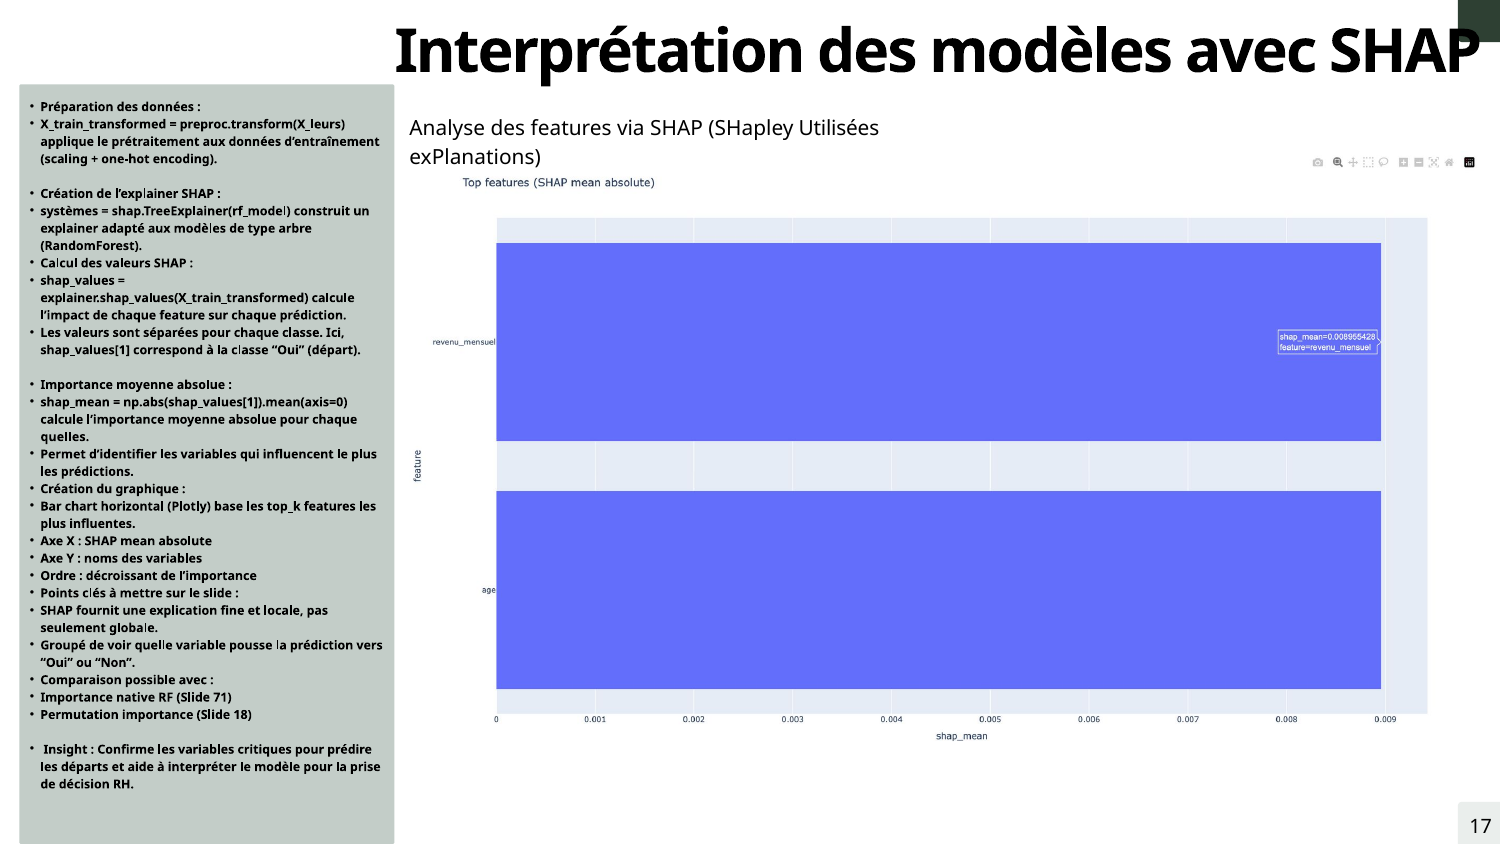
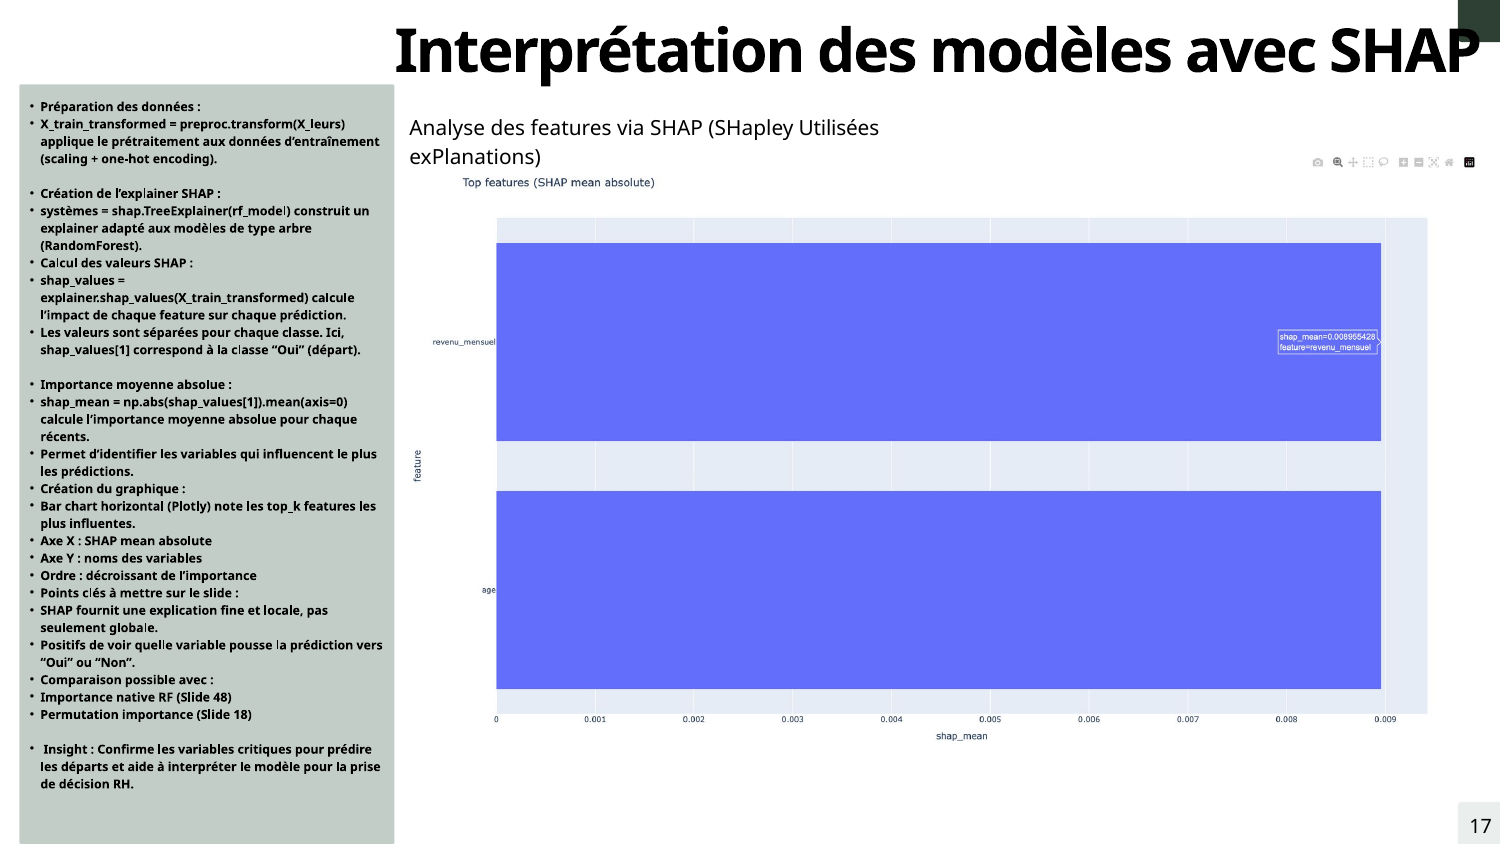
quelles: quelles -> récents
base: base -> note
Groupé: Groupé -> Positifs
71: 71 -> 48
